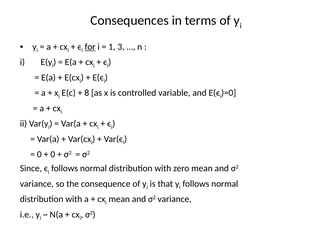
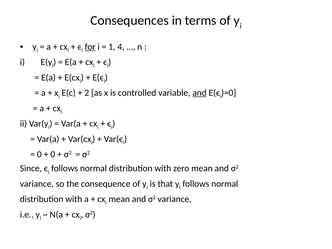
3: 3 -> 4
8: 8 -> 2
and at (200, 93) underline: none -> present
